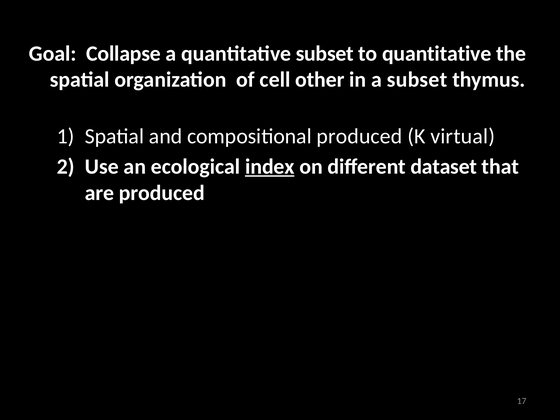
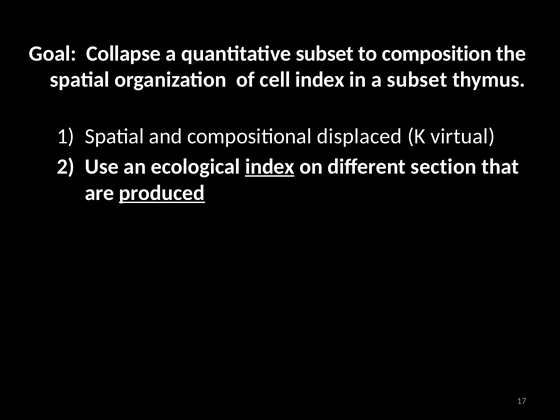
to quantitative: quantitative -> composition
cell other: other -> index
compositional produced: produced -> displaced
dataset: dataset -> section
produced at (162, 193) underline: none -> present
